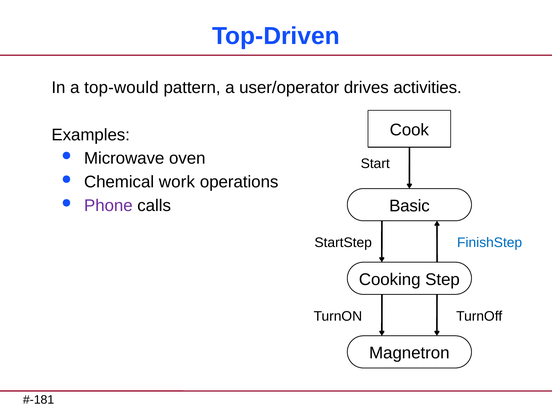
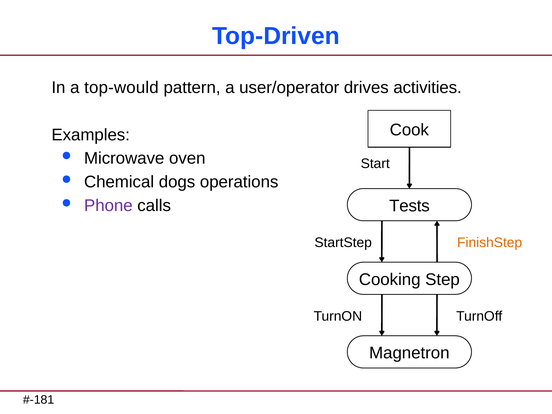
work: work -> dogs
Basic: Basic -> Tests
FinishStep colour: blue -> orange
